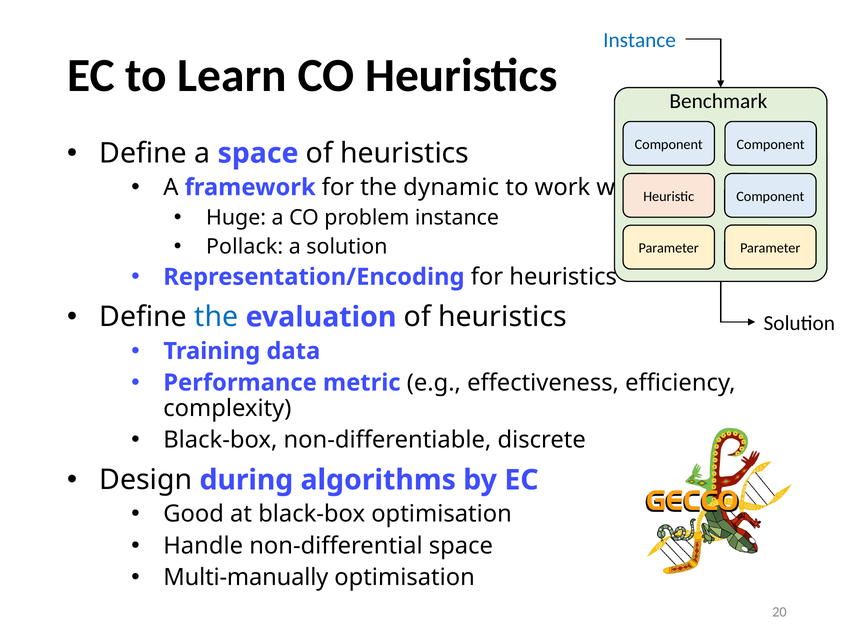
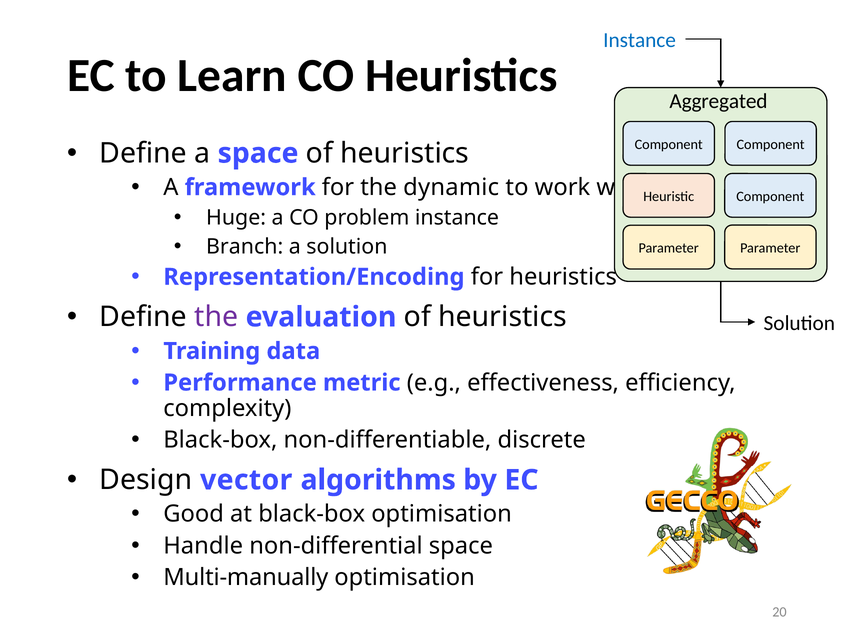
Benchmark: Benchmark -> Aggregated
Pollack: Pollack -> Branch
the at (216, 317) colour: blue -> purple
during: during -> vector
